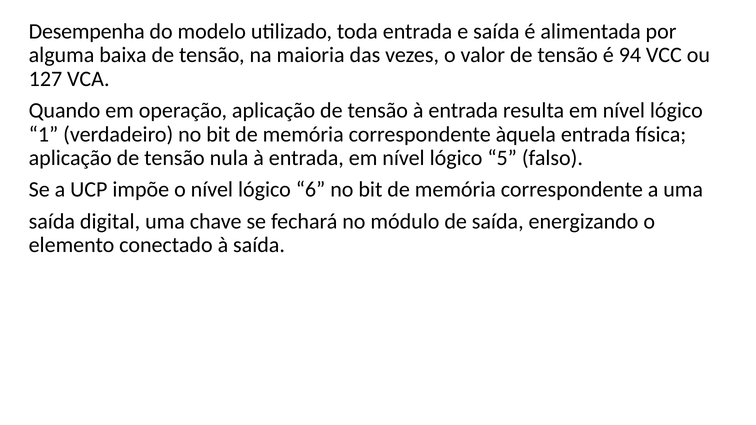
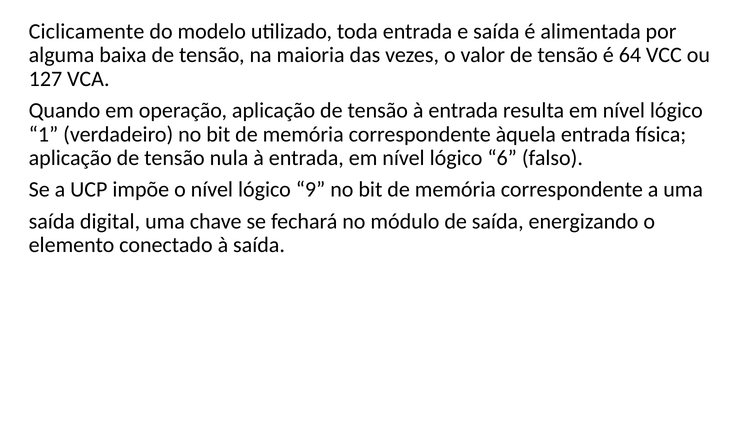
Desempenha: Desempenha -> Ciclicamente
94: 94 -> 64
5: 5 -> 6
6: 6 -> 9
